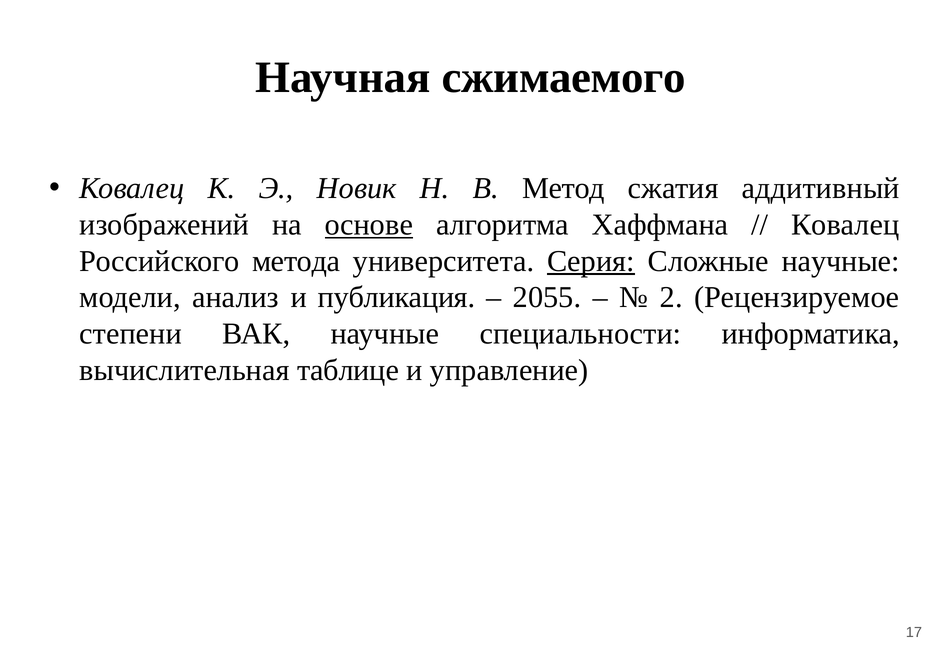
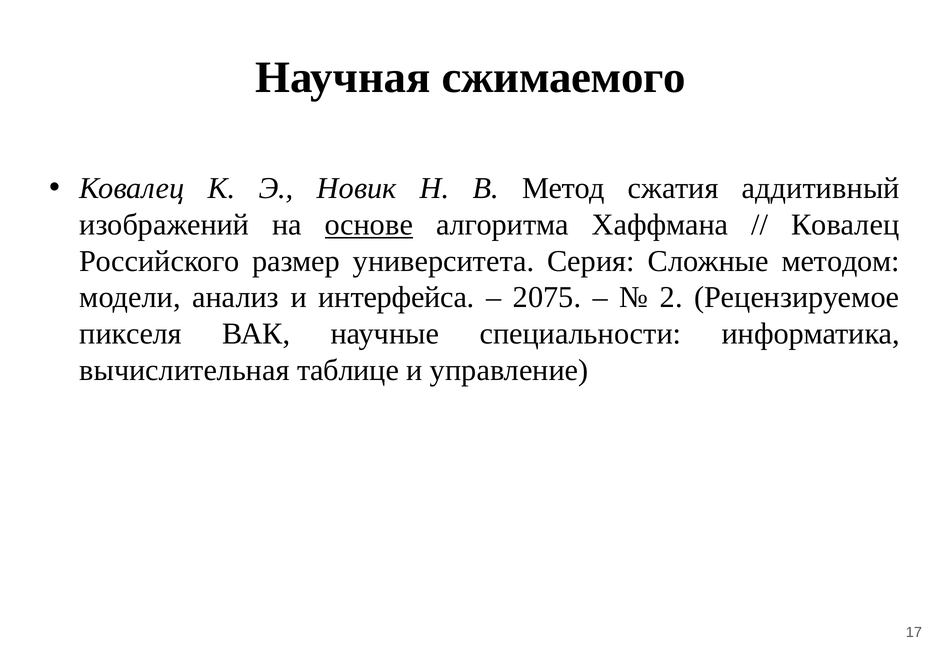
метода: метода -> размер
Серия underline: present -> none
Сложные научные: научные -> методом
публикация: публикация -> интерфейса
2055: 2055 -> 2075
степени: степени -> пикселя
